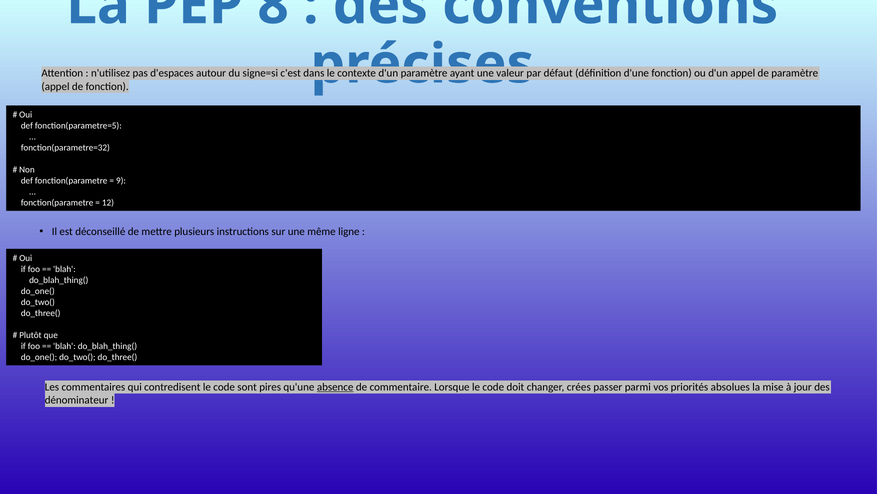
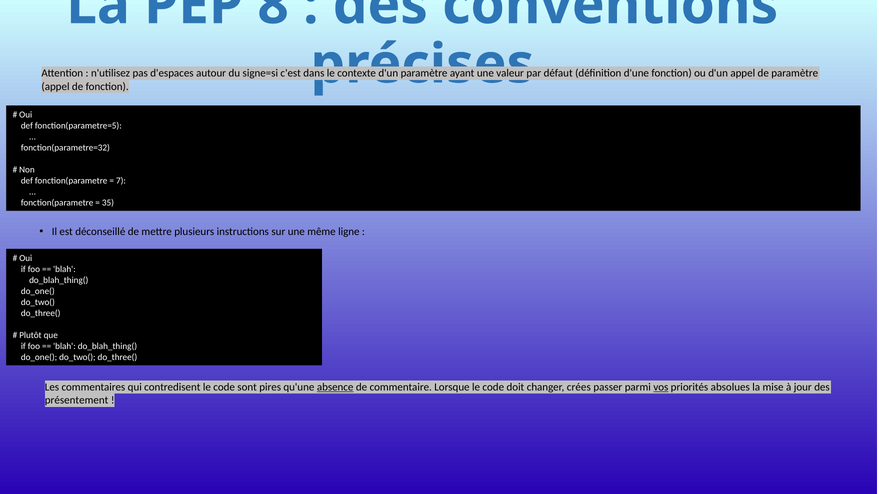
9: 9 -> 7
12: 12 -> 35
vos underline: none -> present
dénominateur: dénominateur -> présentement
